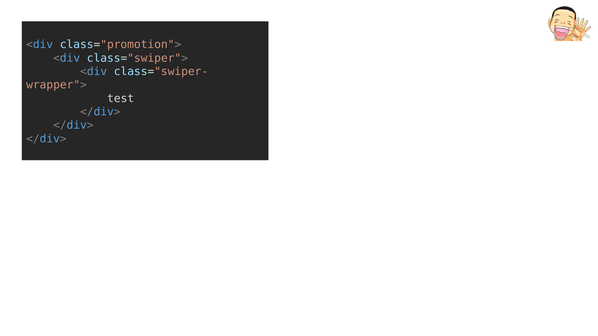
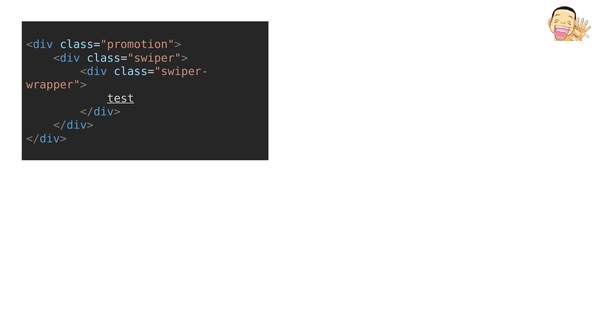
test underline: none -> present
